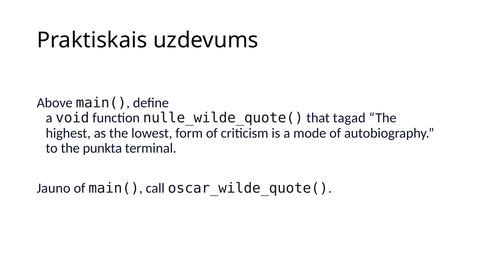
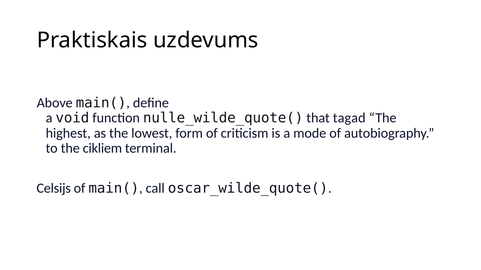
punkta: punkta -> cikliem
Jauno: Jauno -> Celsijs
